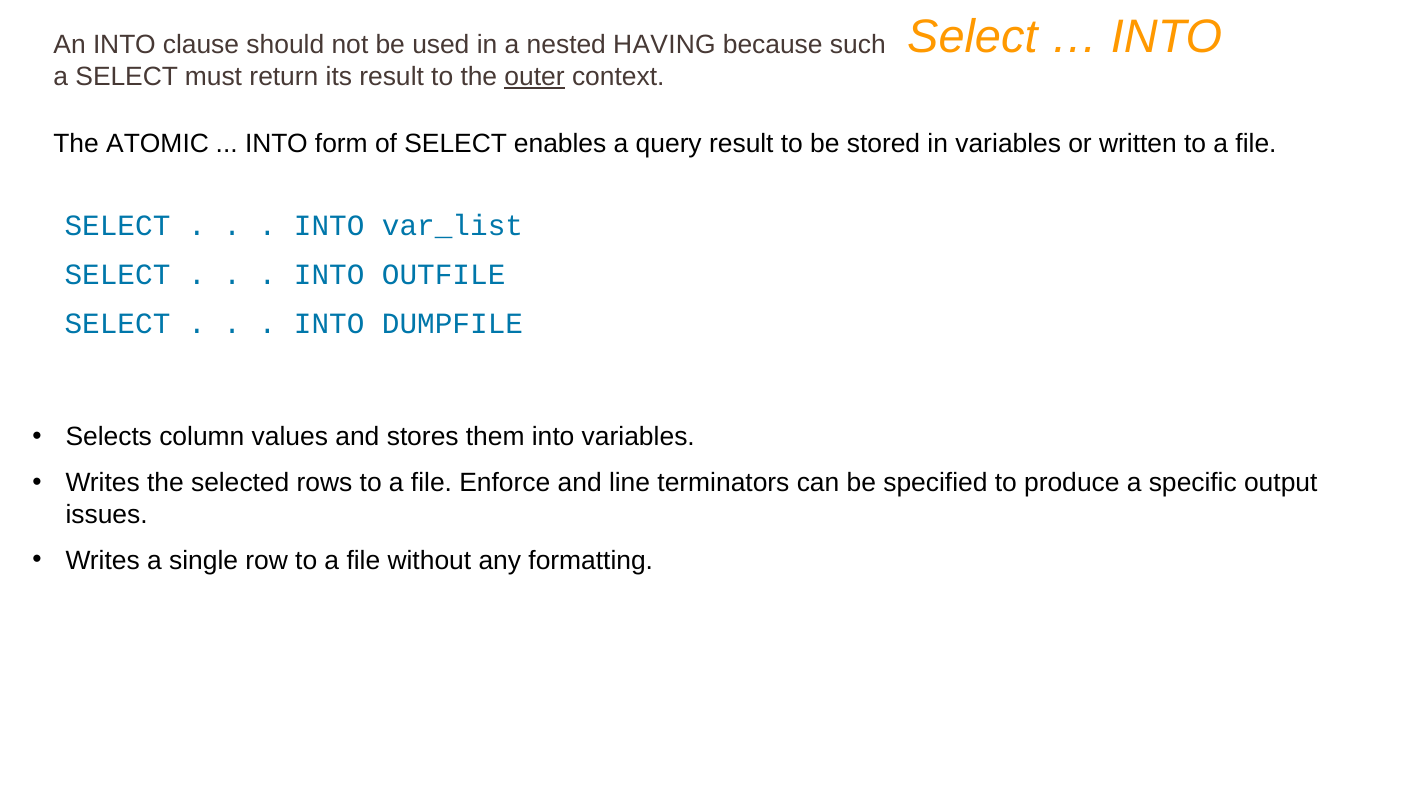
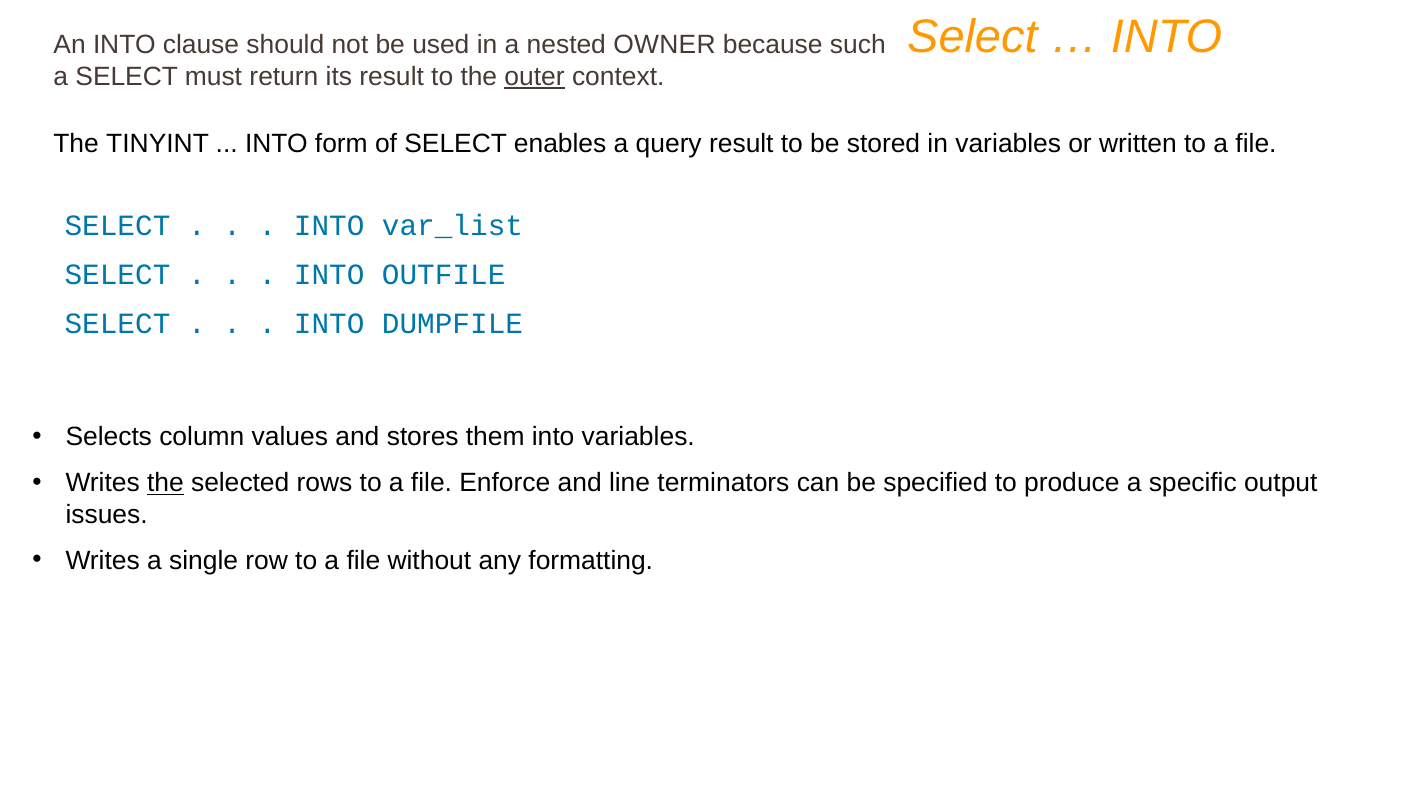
HAVING: HAVING -> OWNER
ATOMIC: ATOMIC -> TINYINT
the at (165, 483) underline: none -> present
